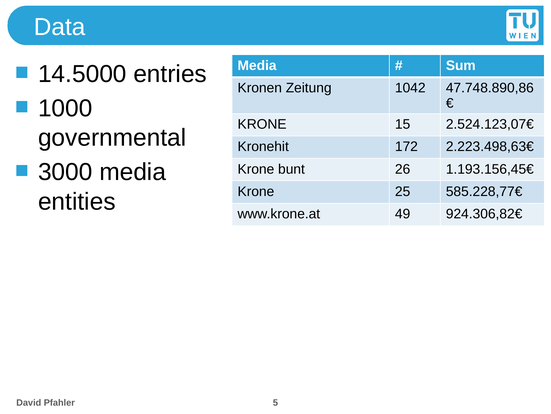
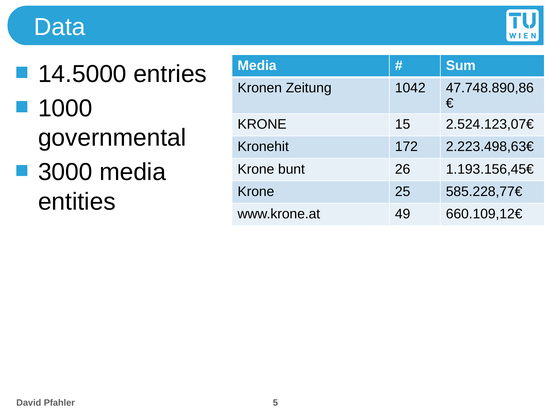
924.306,82€: 924.306,82€ -> 660.109,12€
